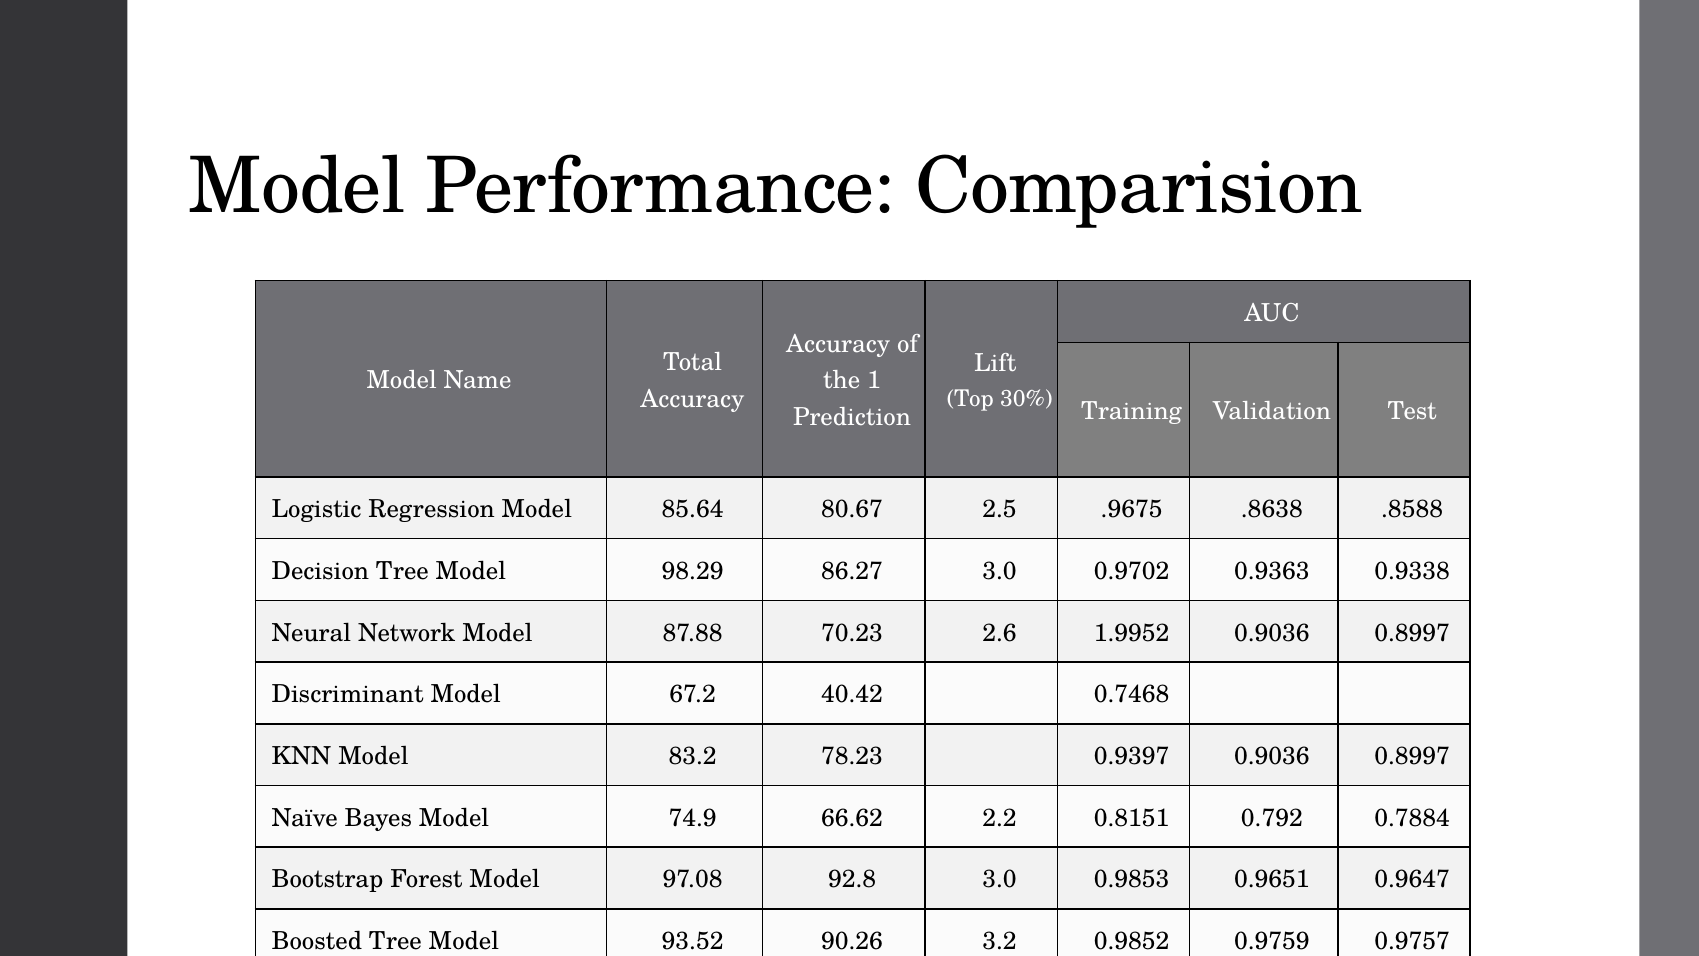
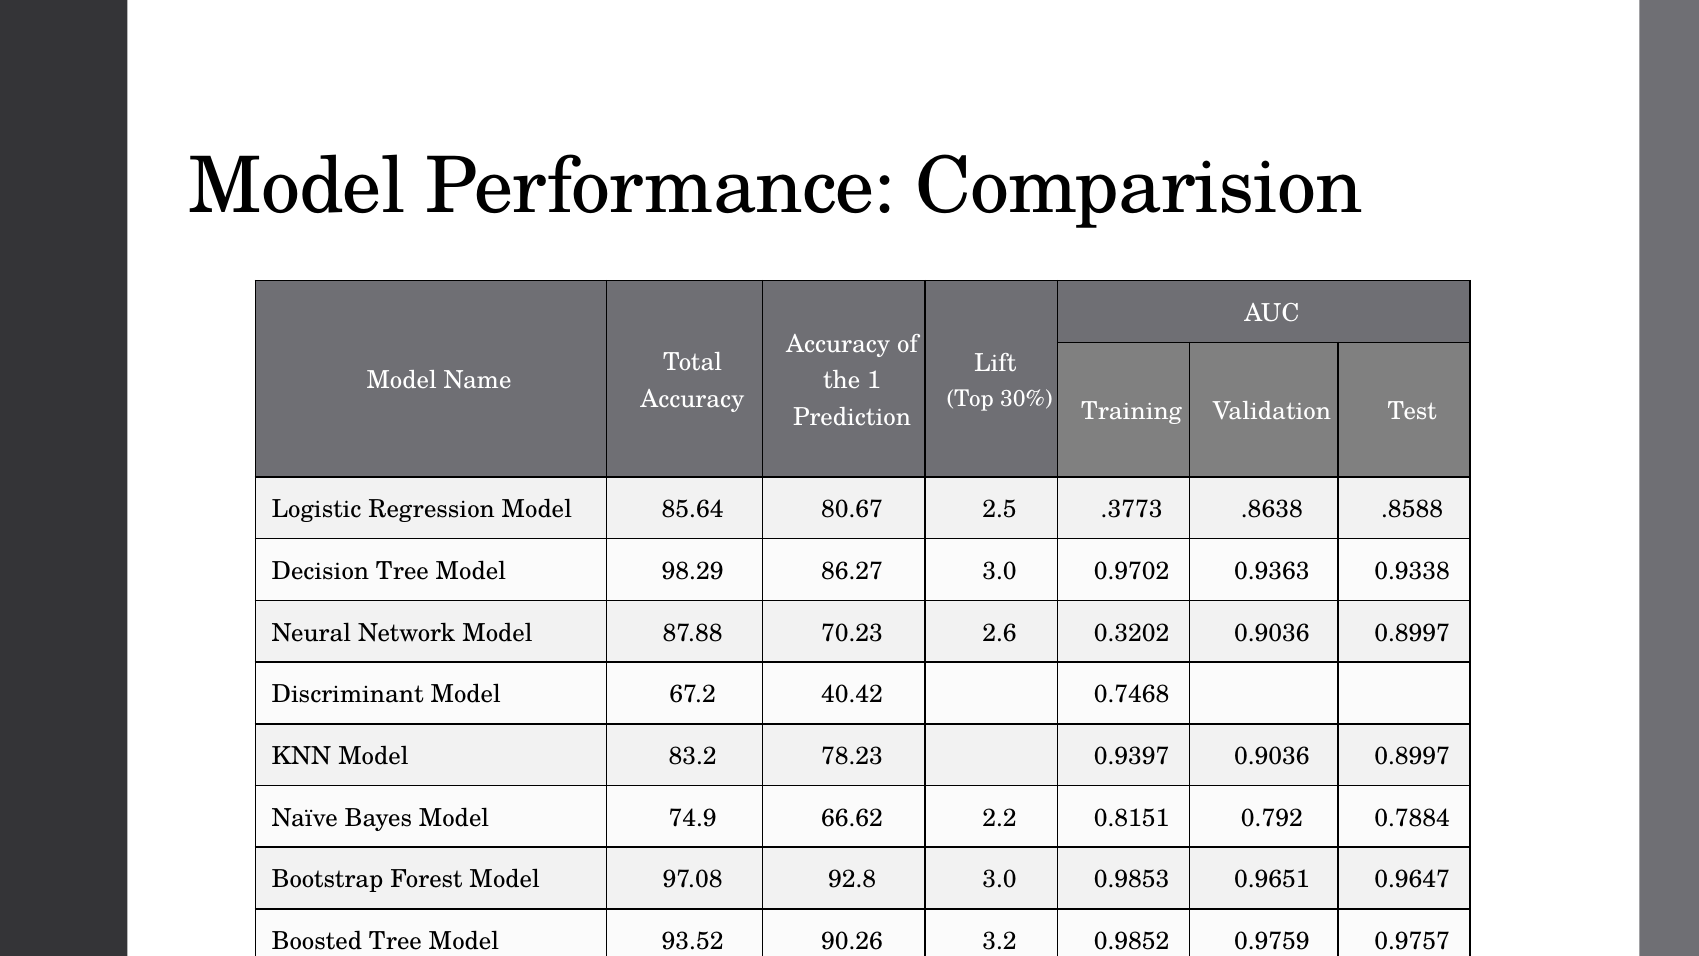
.9675: .9675 -> .3773
1.9952: 1.9952 -> 0.3202
